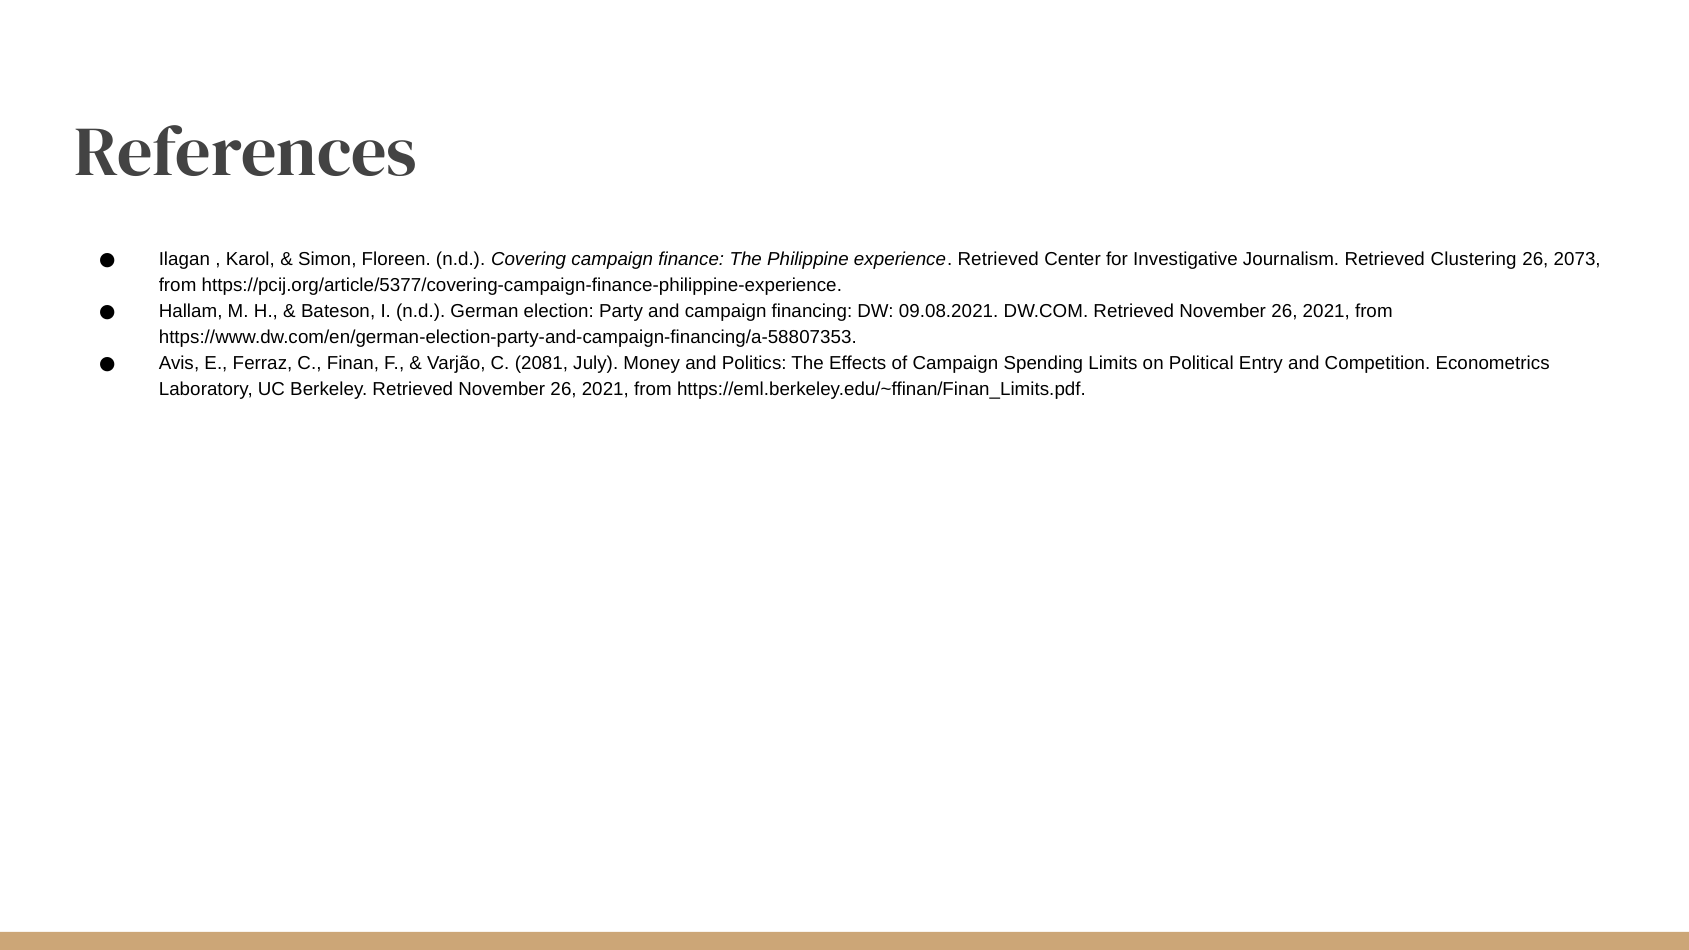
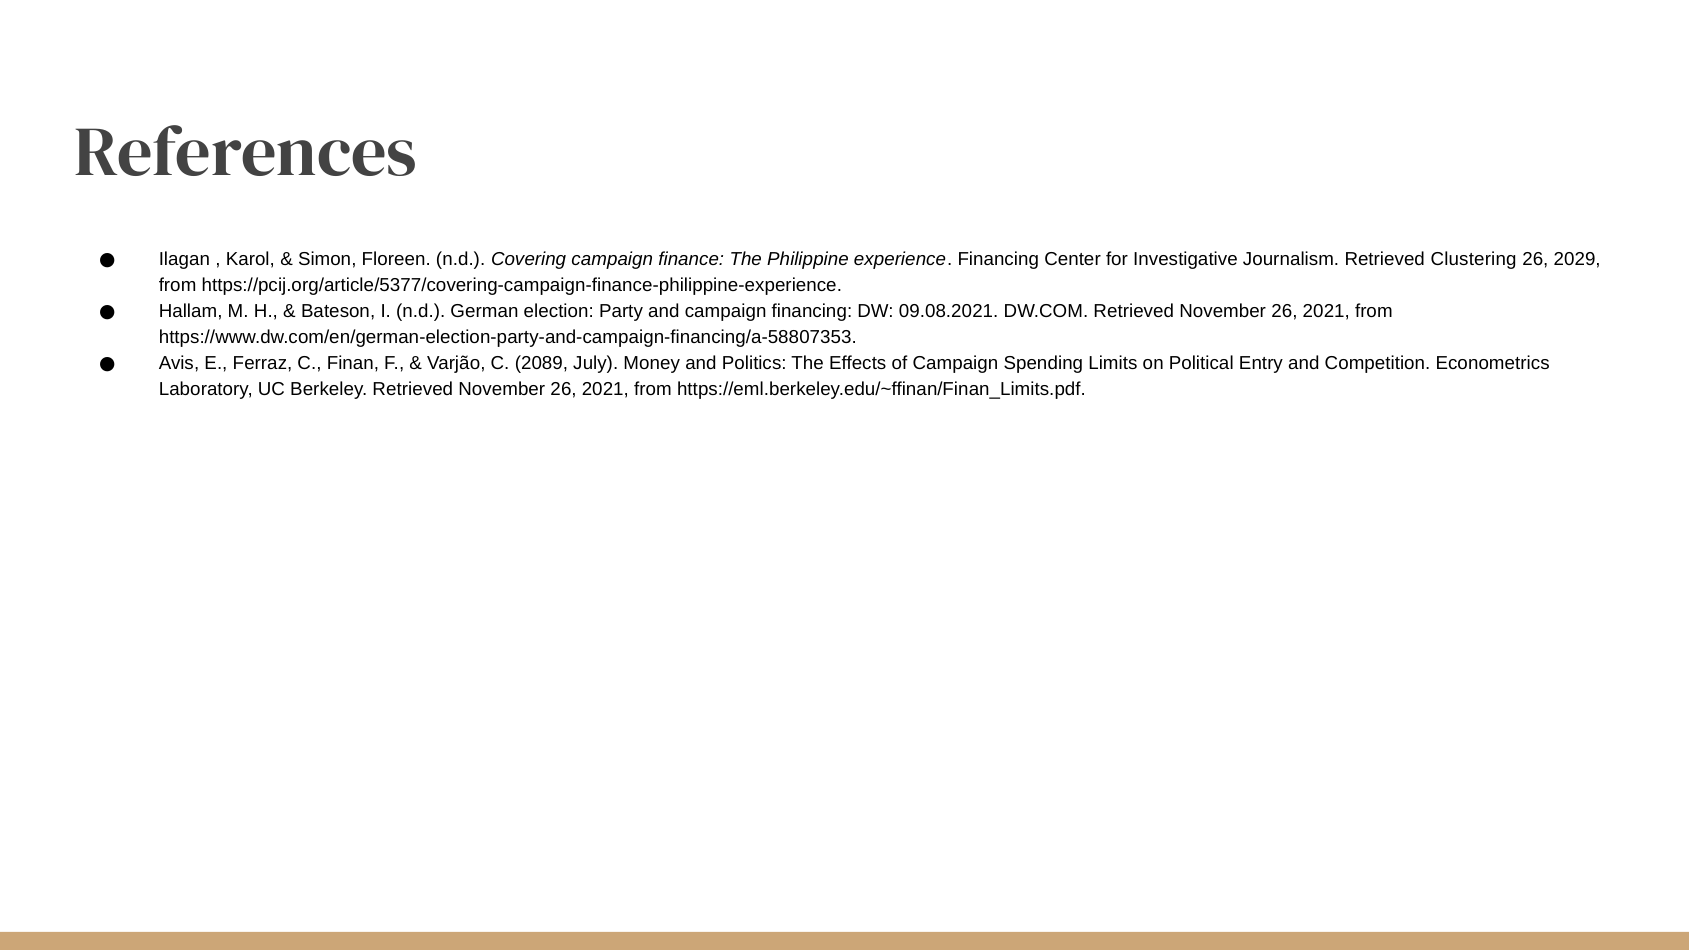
experience Retrieved: Retrieved -> Financing
2073: 2073 -> 2029
2081: 2081 -> 2089
